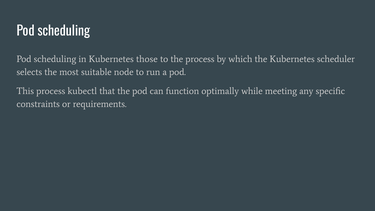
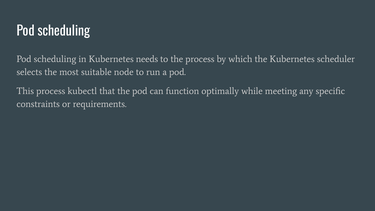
those: those -> needs
